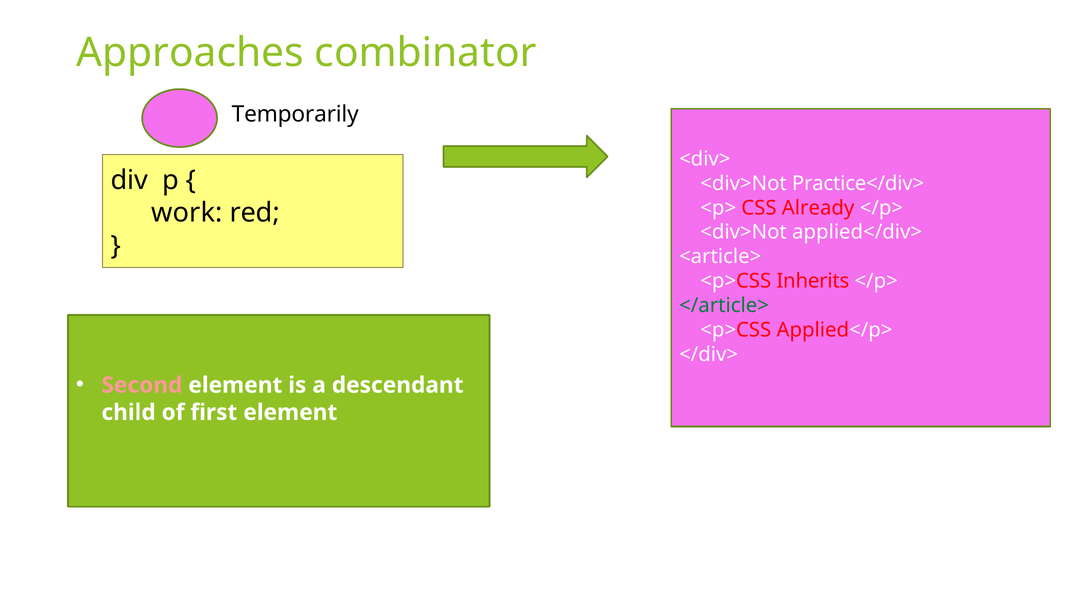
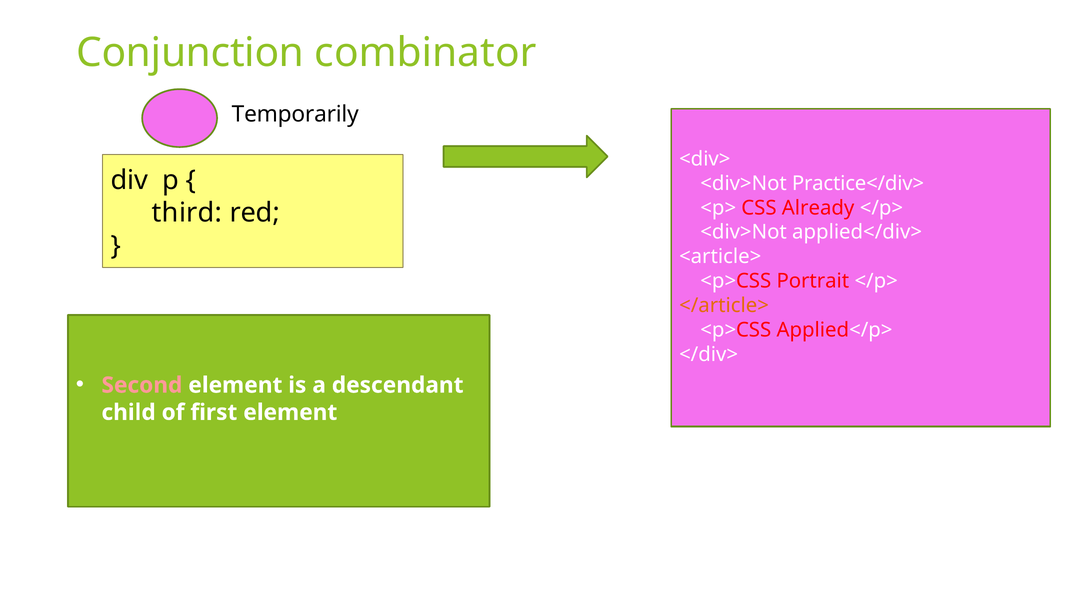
Approaches: Approaches -> Conjunction
work: work -> third
Inherits: Inherits -> Portrait
</article> colour: green -> orange
